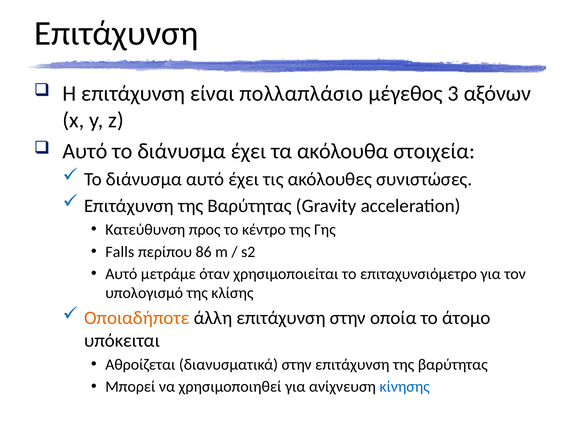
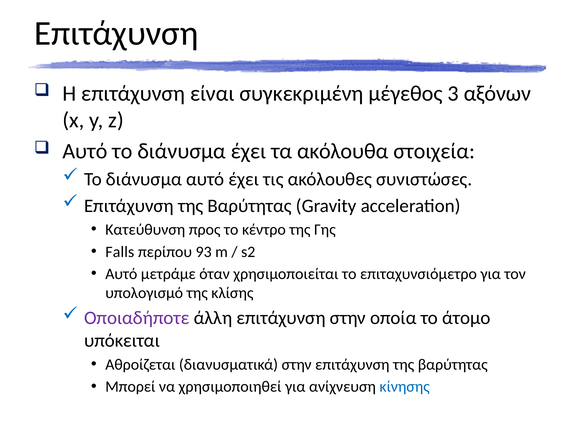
πολλαπλάσιο: πολλαπλάσιο -> συγκεκριμένη
86: 86 -> 93
Οποιαδήποτε colour: orange -> purple
